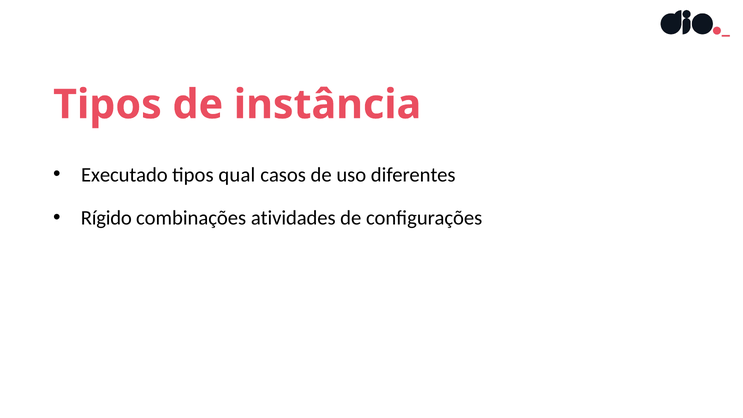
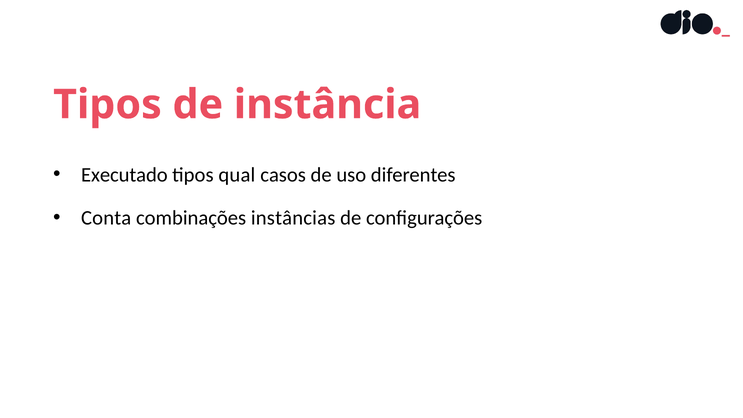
Rígido: Rígido -> Conta
atividades: atividades -> instâncias
